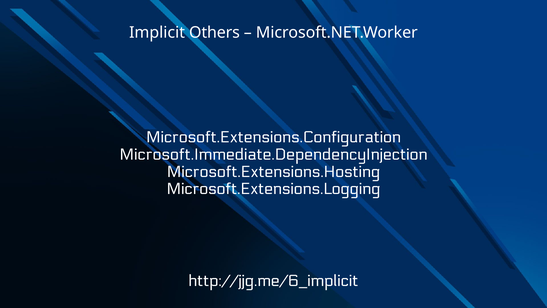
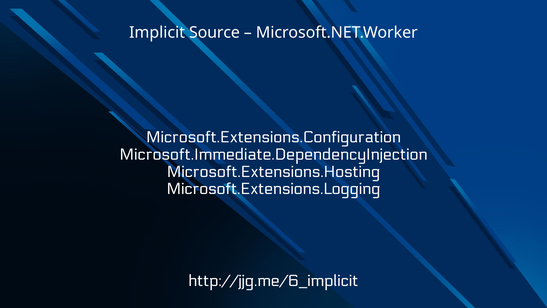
Others: Others -> Source
